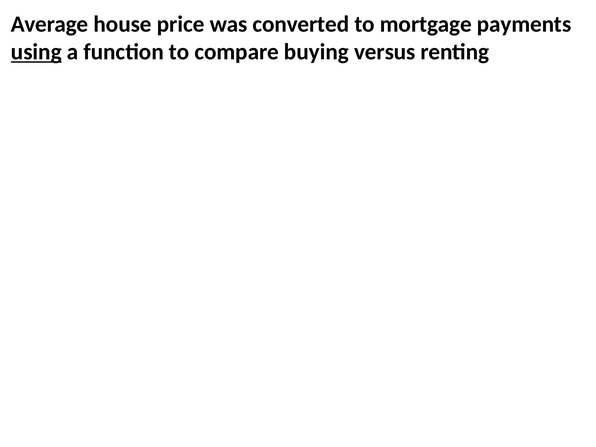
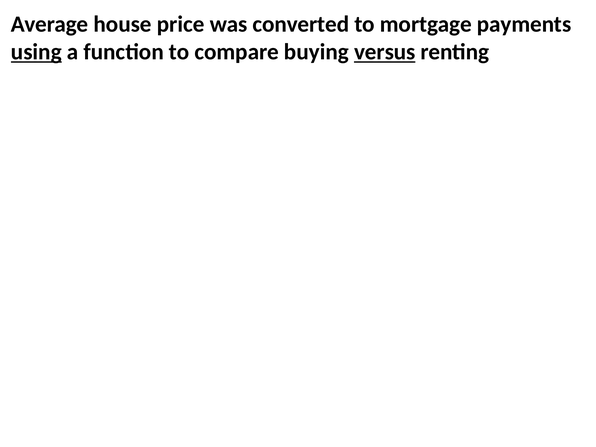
versus underline: none -> present
